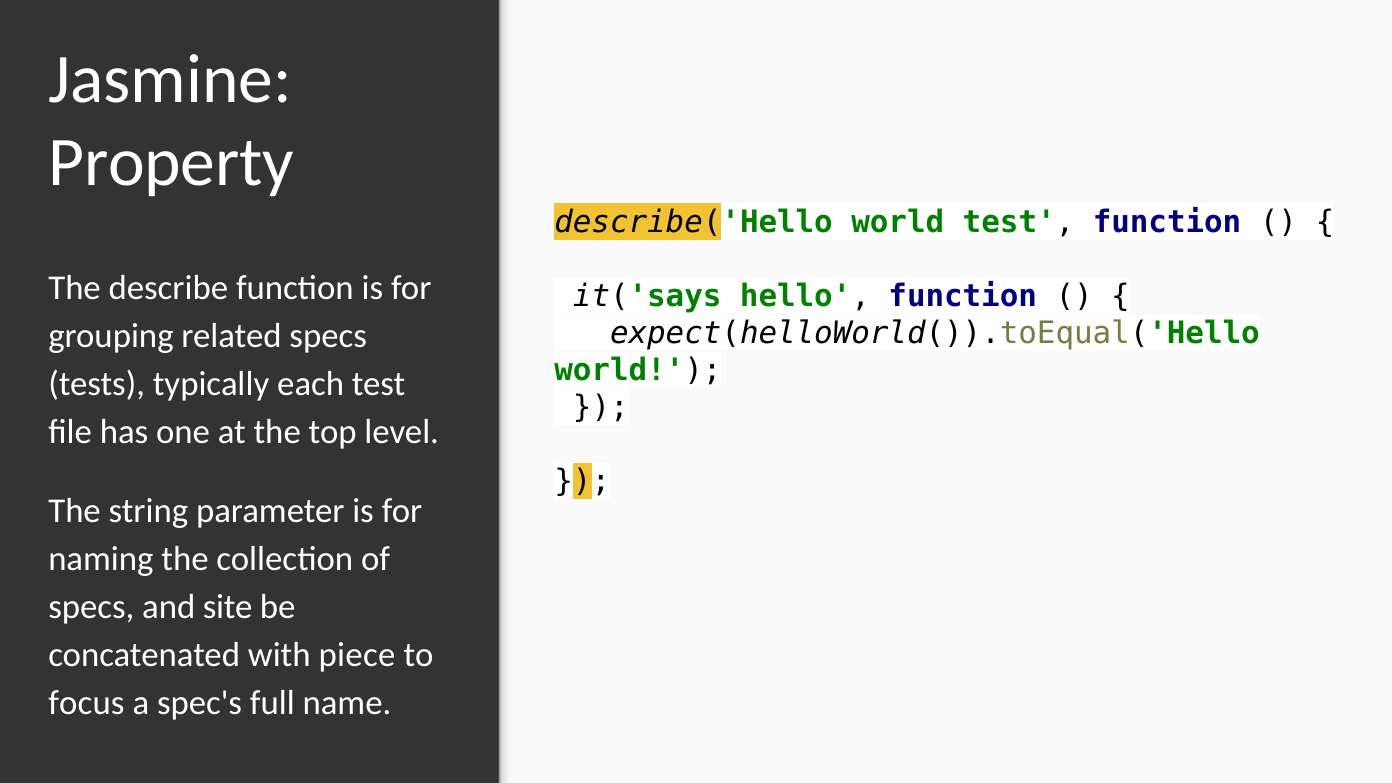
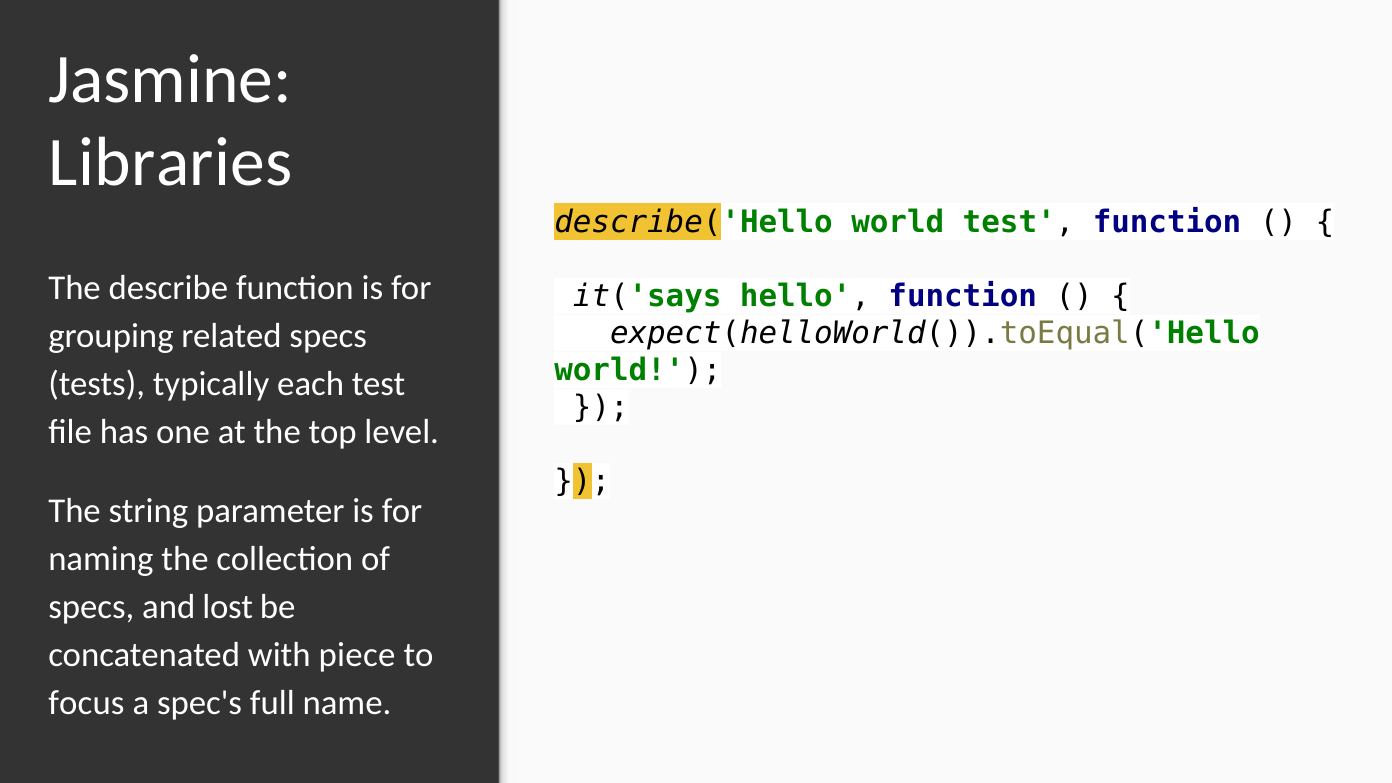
Property: Property -> Libraries
site: site -> lost
